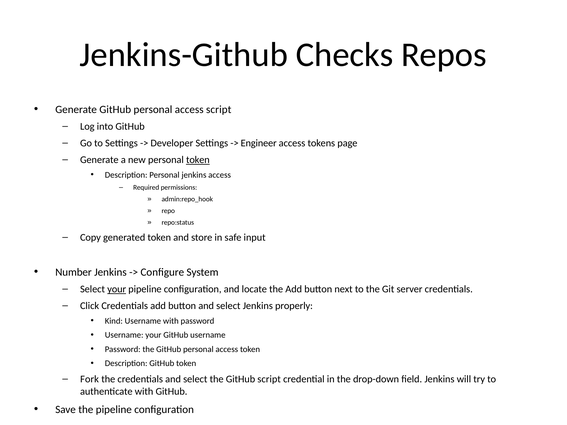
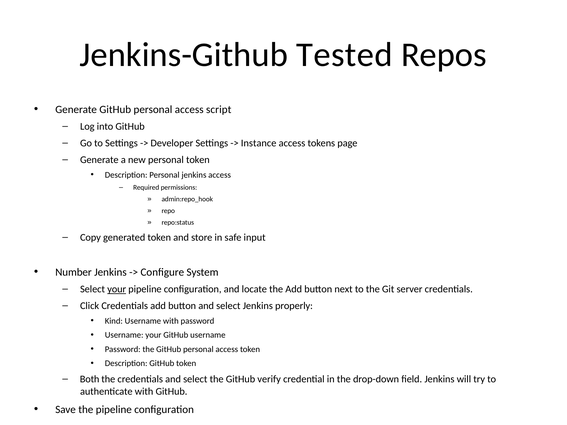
Checks: Checks -> Tested
Engineer: Engineer -> Instance
token at (198, 160) underline: present -> none
Fork: Fork -> Both
GitHub script: script -> verify
